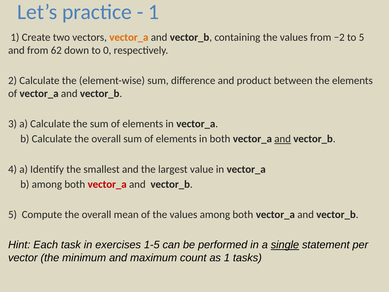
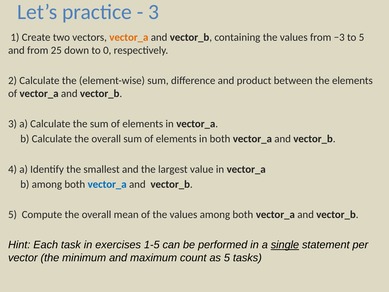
1 at (154, 12): 1 -> 3
−2: −2 -> −3
62: 62 -> 25
and at (283, 139) underline: present -> none
vector_a at (107, 184) colour: red -> blue
as 1: 1 -> 5
